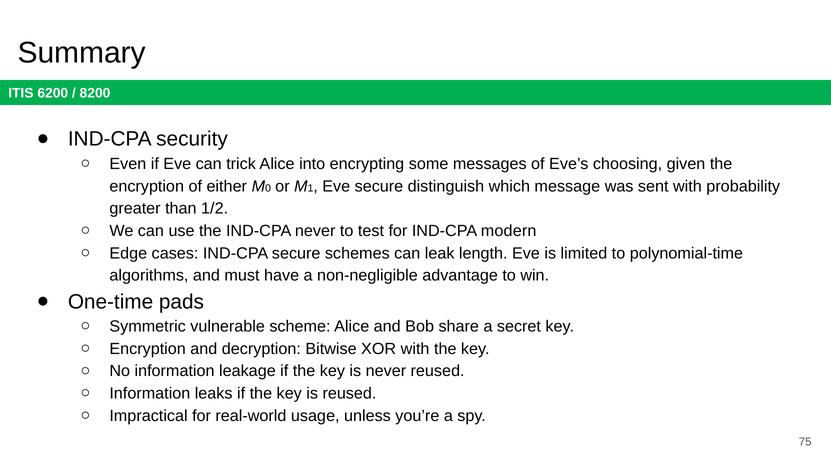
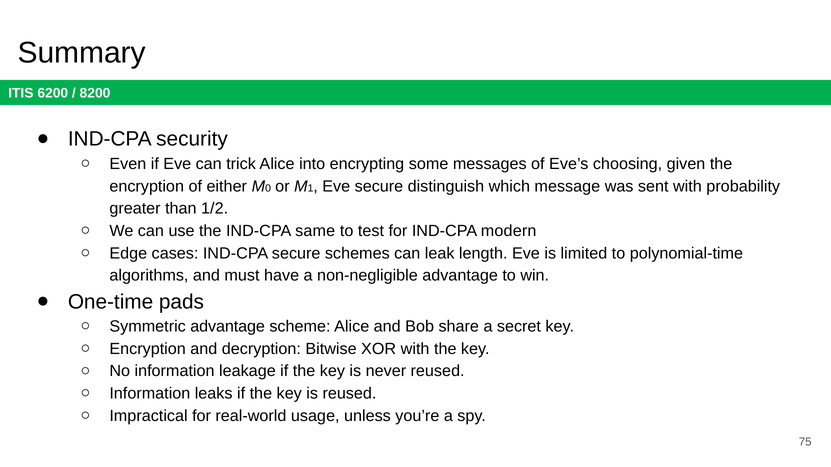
IND-CPA never: never -> same
Symmetric vulnerable: vulnerable -> advantage
